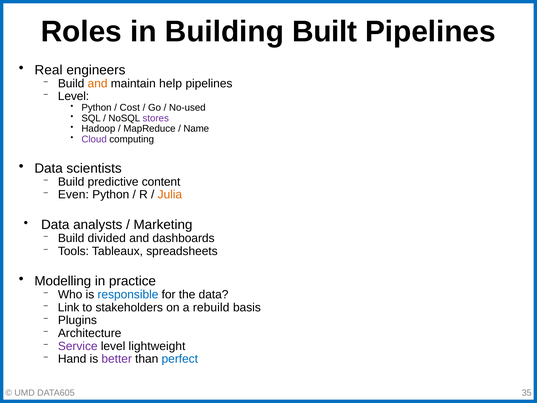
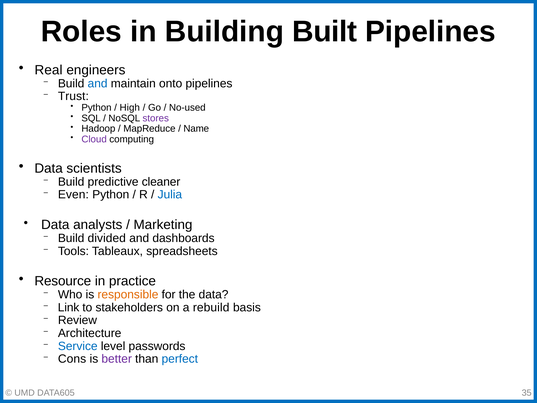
and at (98, 83) colour: orange -> blue
help: help -> onto
Level at (74, 96): Level -> Trust
Cost: Cost -> High
content: content -> cleaner
Julia colour: orange -> blue
Modelling: Modelling -> Resource
responsible colour: blue -> orange
Plugins: Plugins -> Review
Service colour: purple -> blue
lightweight: lightweight -> passwords
Hand: Hand -> Cons
